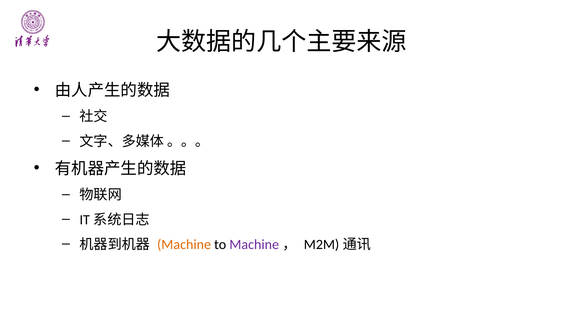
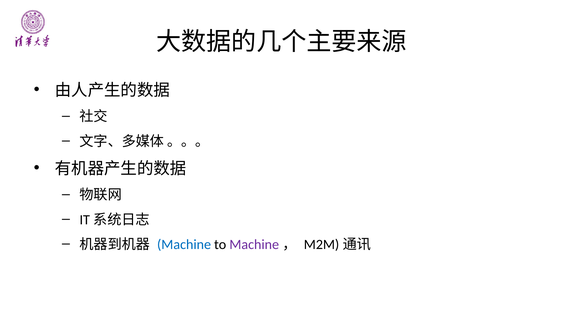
Machine at (184, 244) colour: orange -> blue
